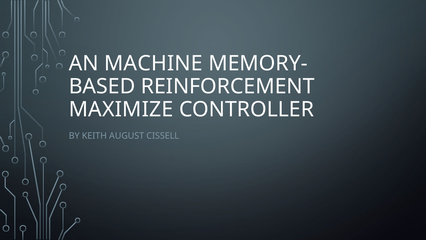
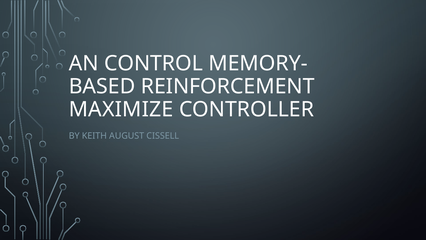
MACHINE: MACHINE -> CONTROL
